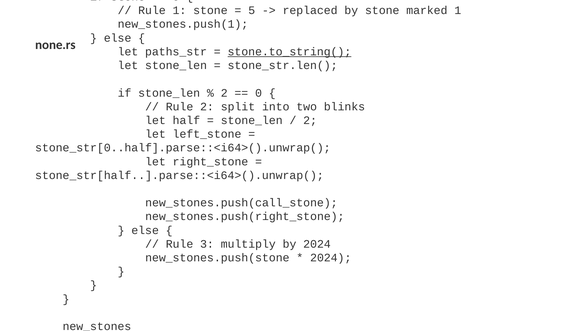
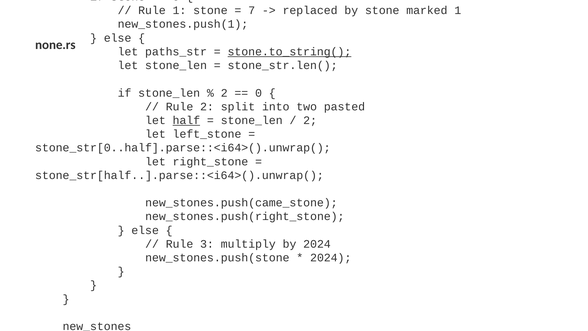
5: 5 -> 7
two blinks: blinks -> pasted
half underline: none -> present
new_stones.push(call_stone: new_stones.push(call_stone -> new_stones.push(came_stone
